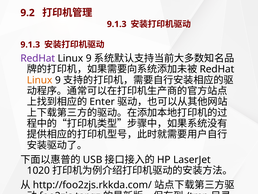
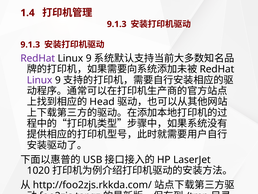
9.2: 9.2 -> 1.4
Linux at (40, 80) colour: orange -> purple
Enter: Enter -> Head
